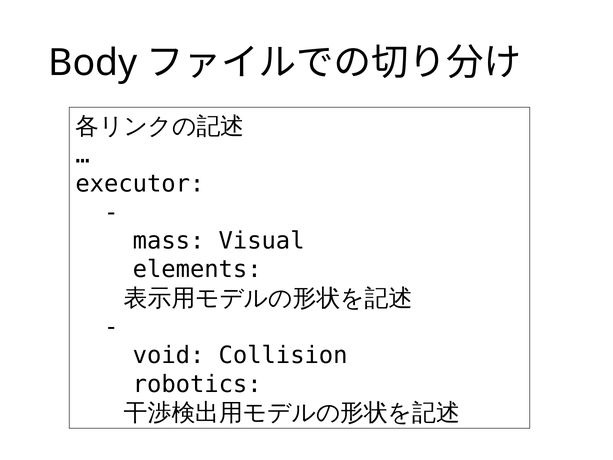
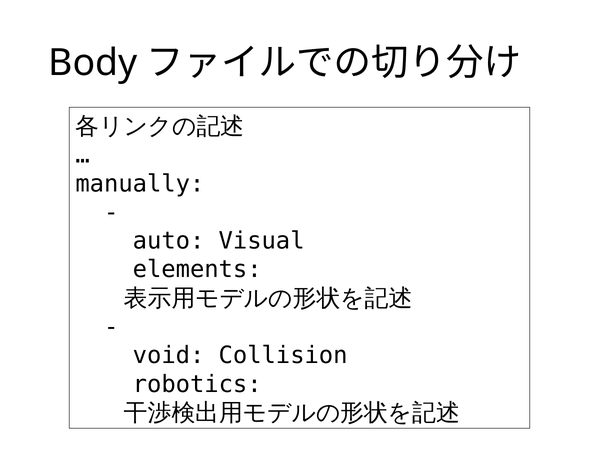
executor: executor -> manually
mass: mass -> auto
